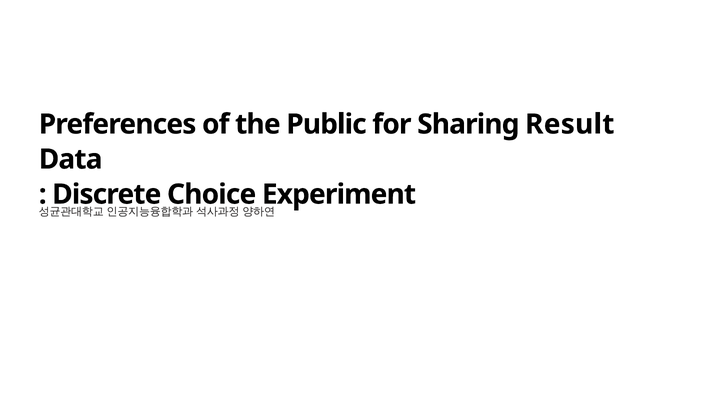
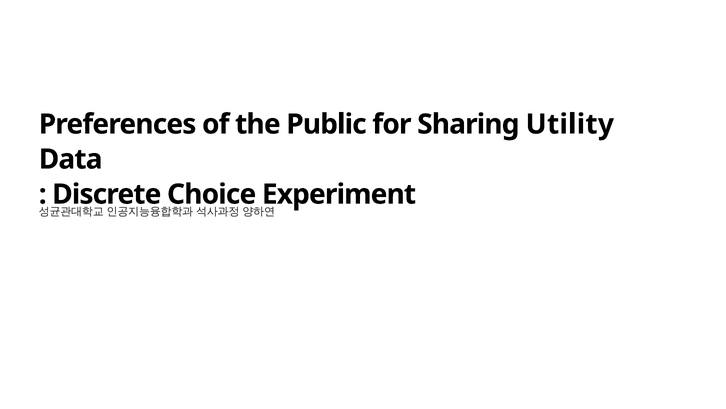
Result: Result -> Utility
